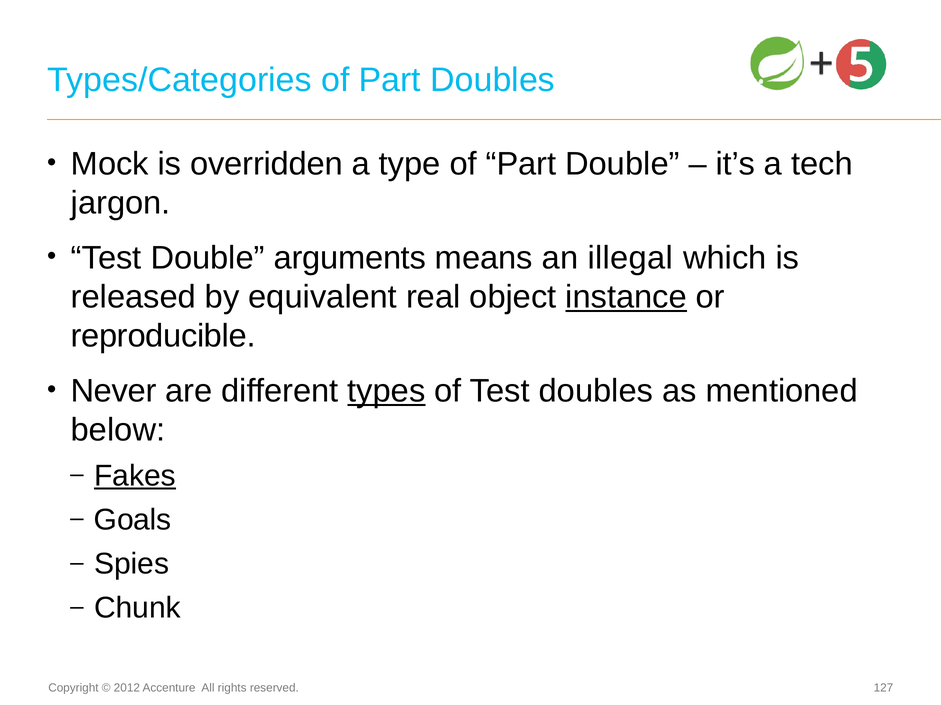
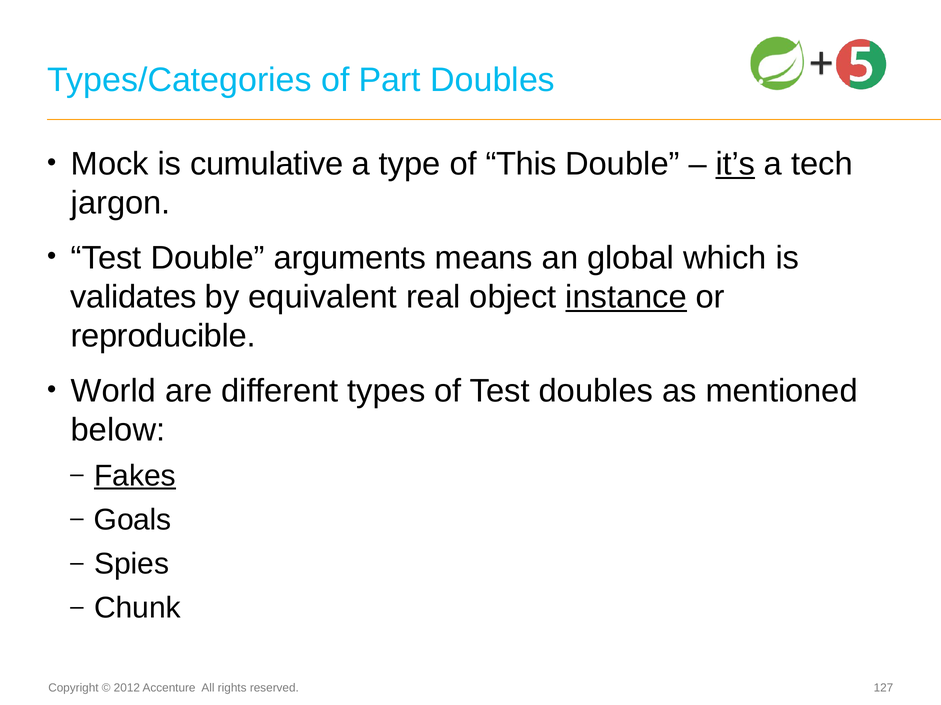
overridden: overridden -> cumulative
type of Part: Part -> This
it’s underline: none -> present
illegal: illegal -> global
released: released -> validates
Never: Never -> World
types underline: present -> none
